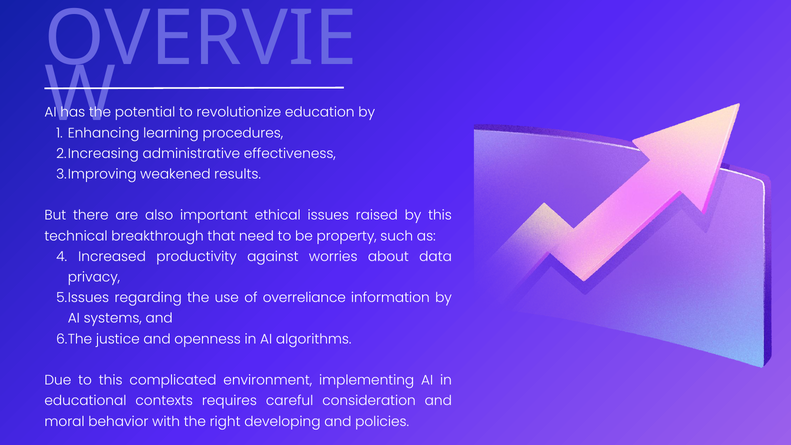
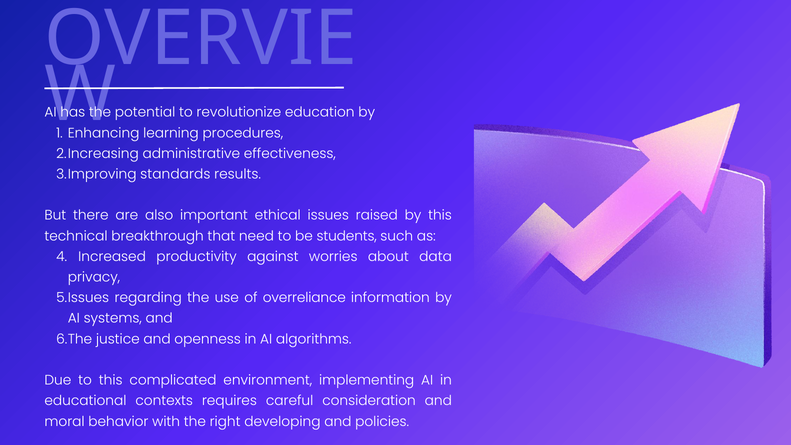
weakened: weakened -> standards
property: property -> students
